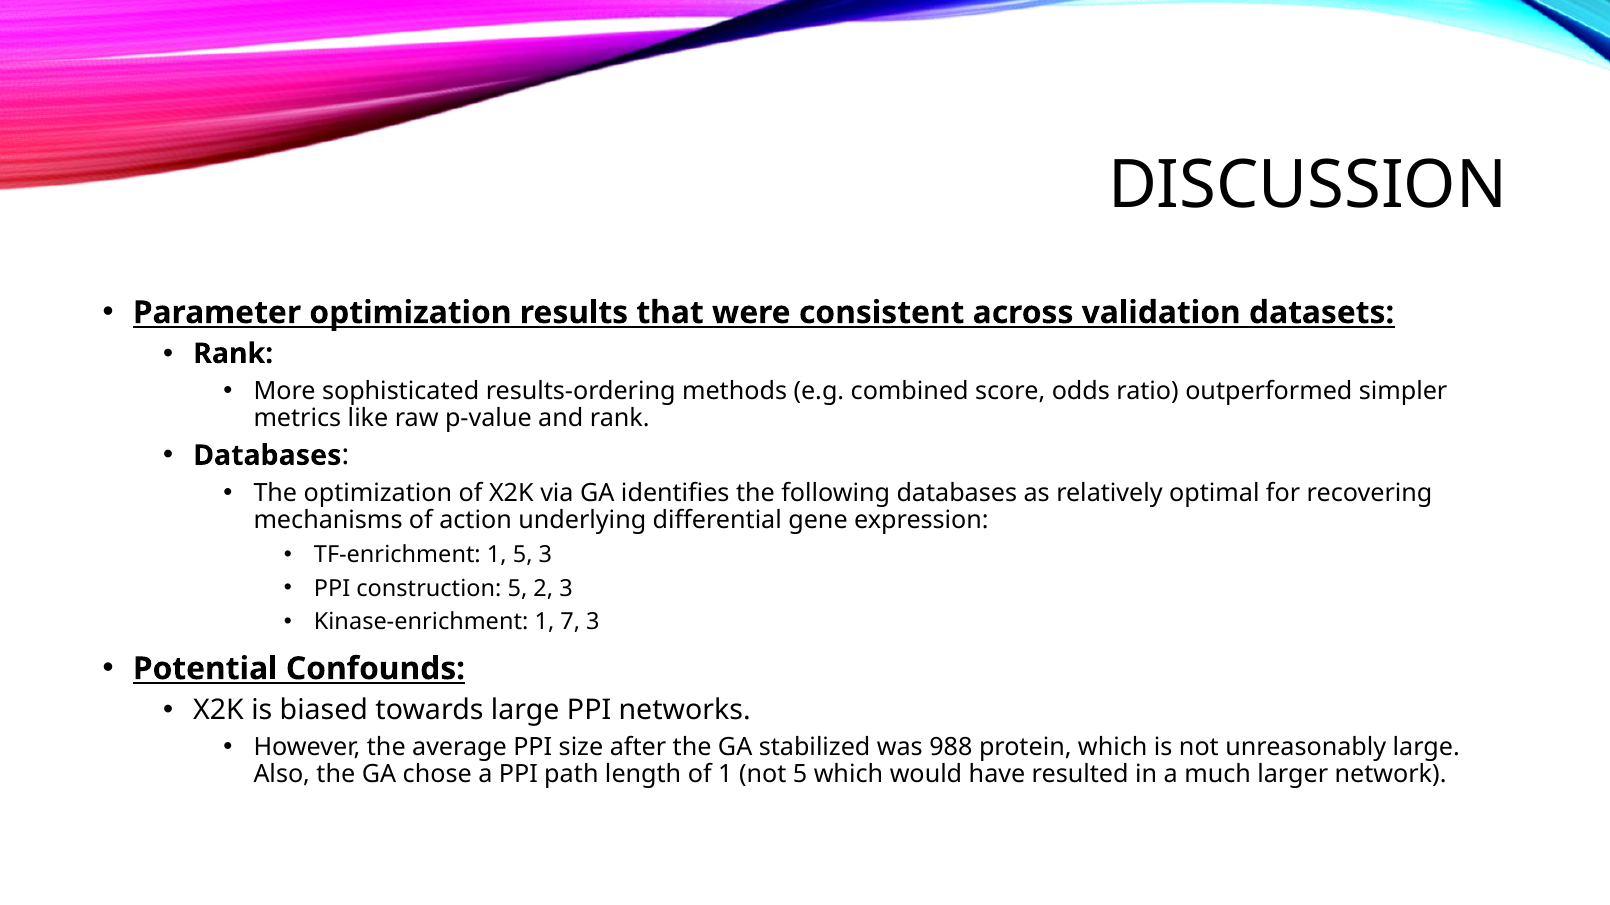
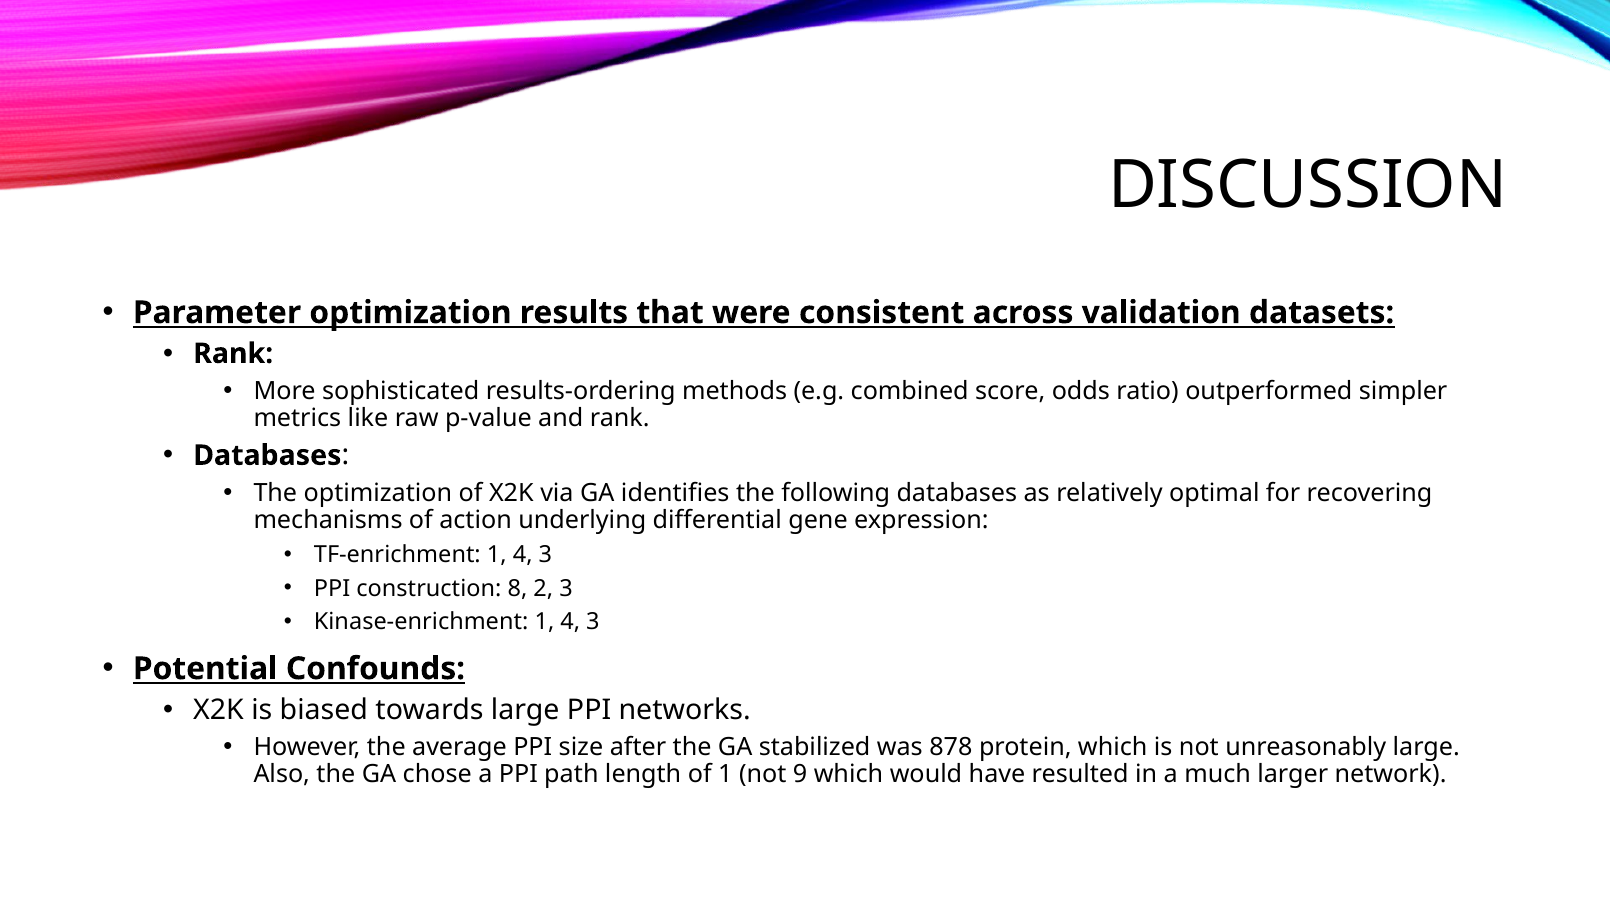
TF-enrichment 1 5: 5 -> 4
construction 5: 5 -> 8
Kinase-enrichment 1 7: 7 -> 4
988: 988 -> 878
not 5: 5 -> 9
